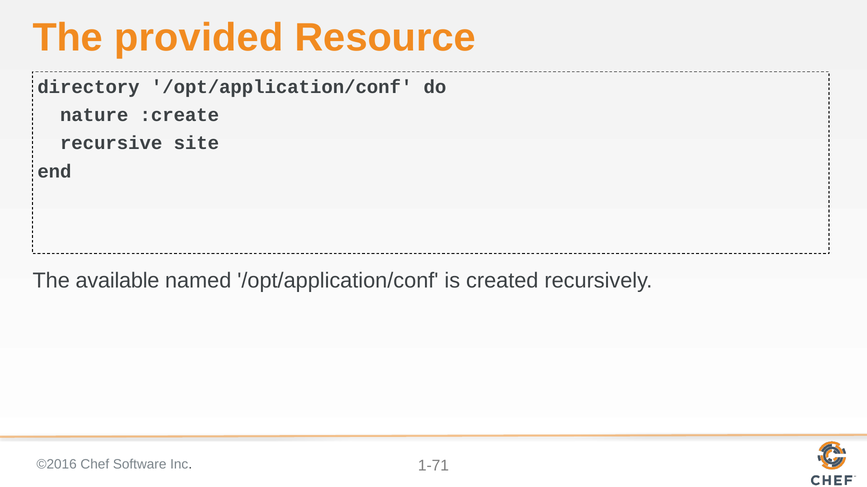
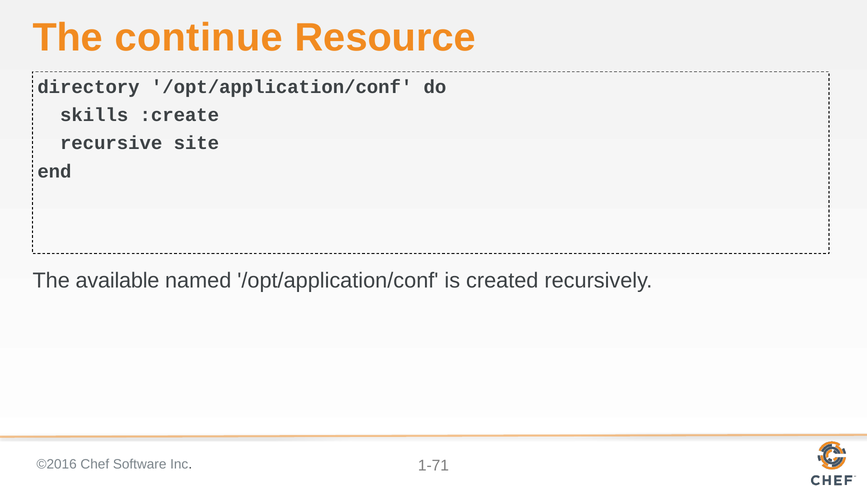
provided: provided -> continue
nature: nature -> skills
